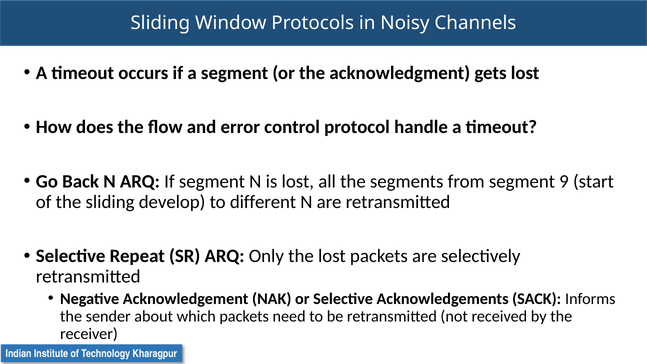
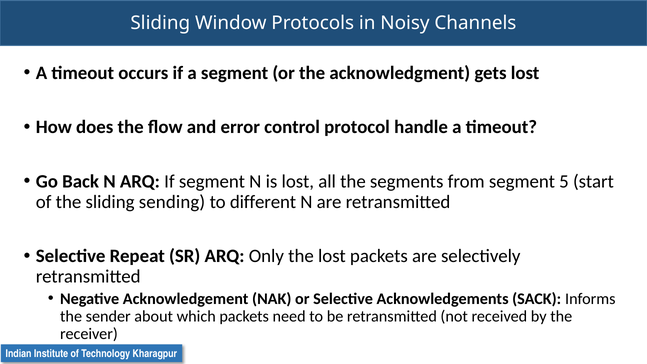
9: 9 -> 5
develop: develop -> sending
